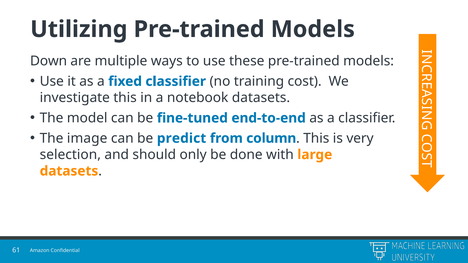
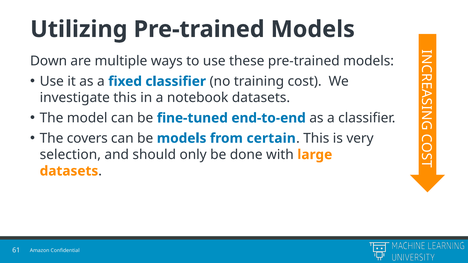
image: image -> covers
be predict: predict -> models
column: column -> certain
